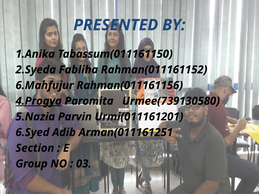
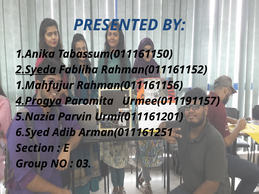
2.Syeda underline: none -> present
6.Mahfujur: 6.Mahfujur -> 1.Mahfujur
Urmee(739130580: Urmee(739130580 -> Urmee(011191157
